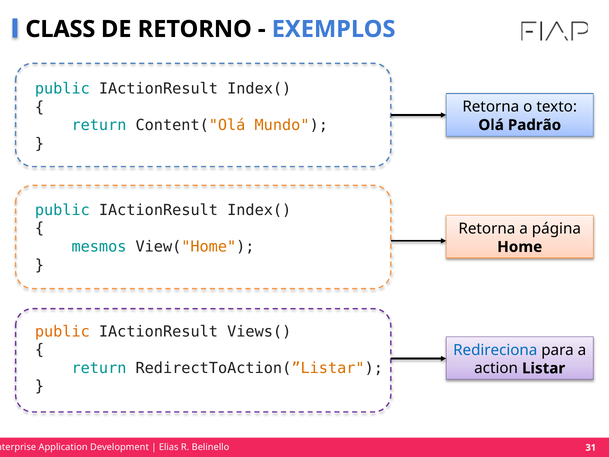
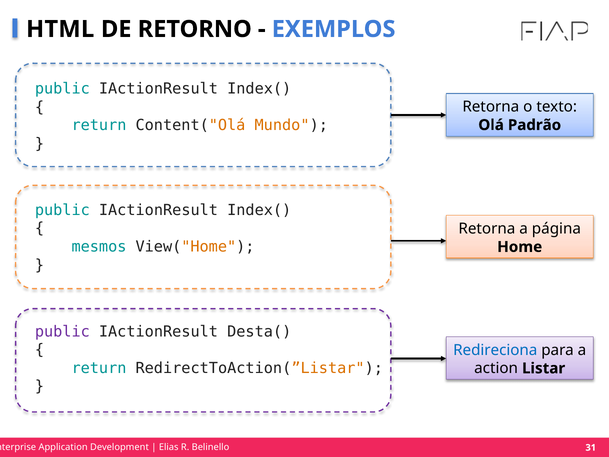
CLASS: CLASS -> HTML
public at (62, 331) colour: orange -> purple
Views(: Views( -> Desta(
